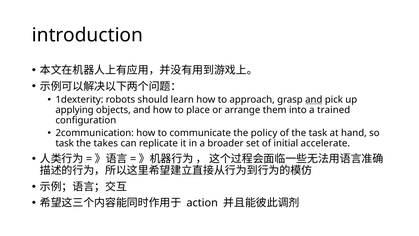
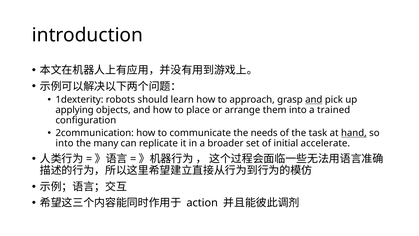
policy: policy -> needs
hand underline: none -> present
task at (65, 143): task -> into
takes: takes -> many
